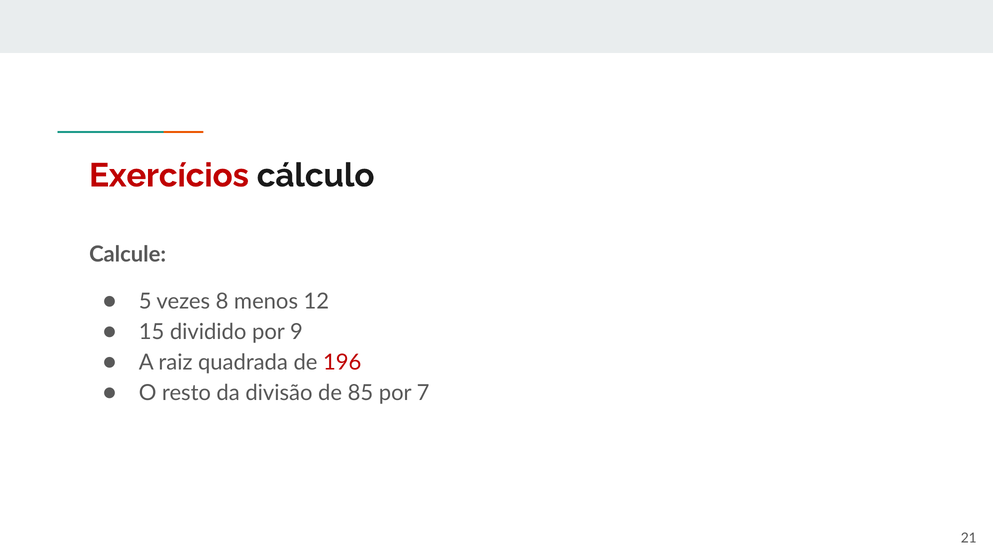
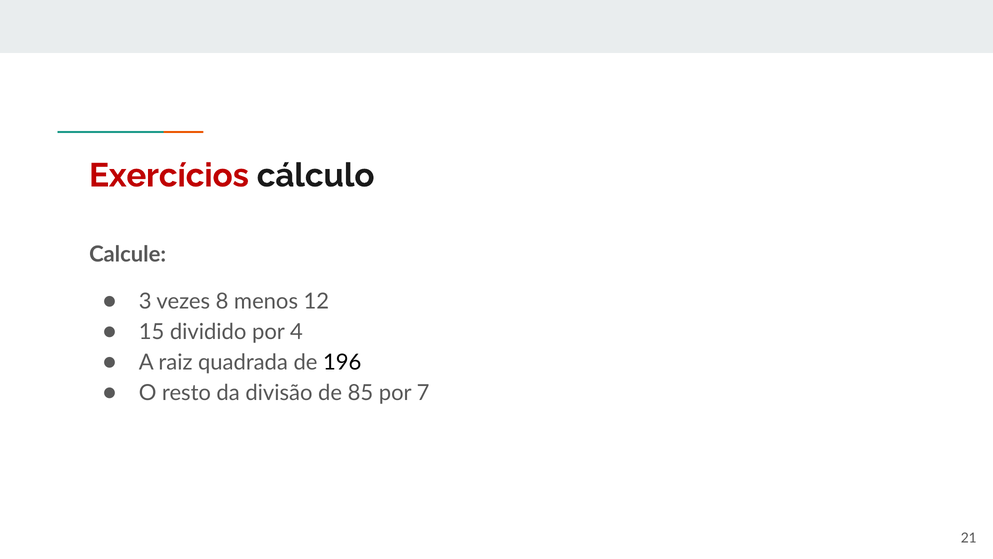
5: 5 -> 3
9: 9 -> 4
196 colour: red -> black
